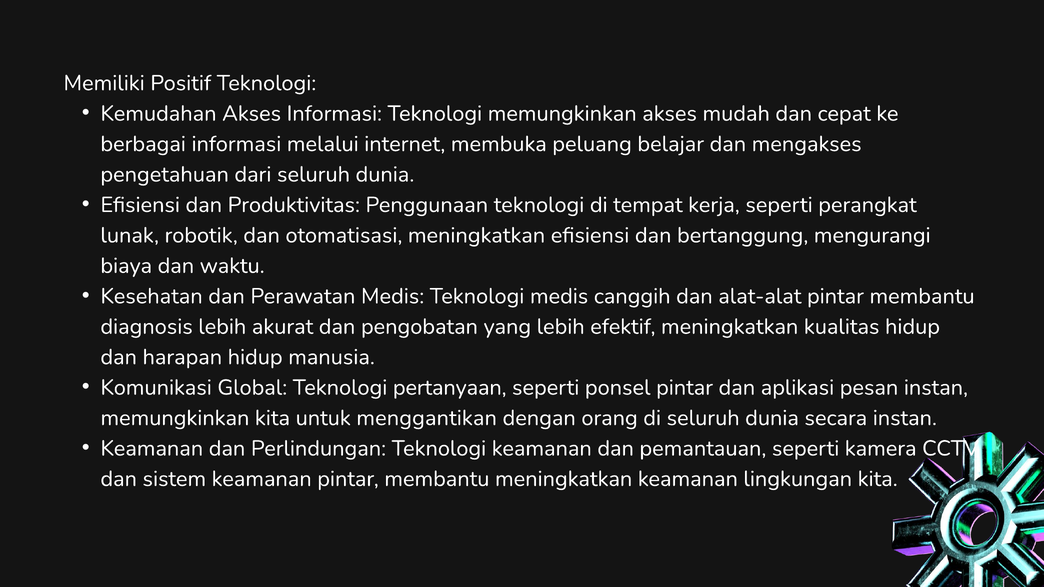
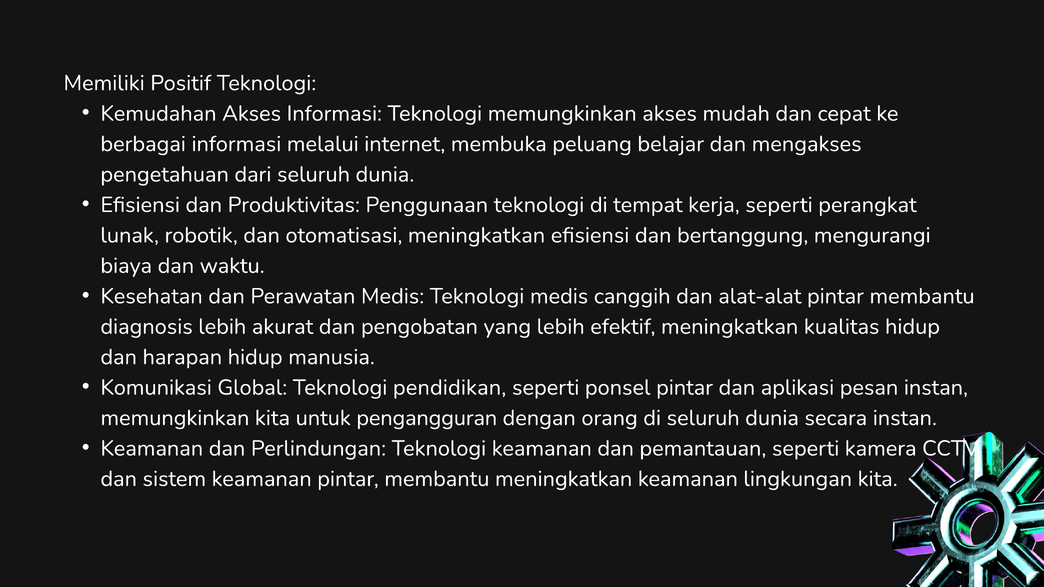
pertanyaan: pertanyaan -> pendidikan
menggantikan: menggantikan -> pengangguran
